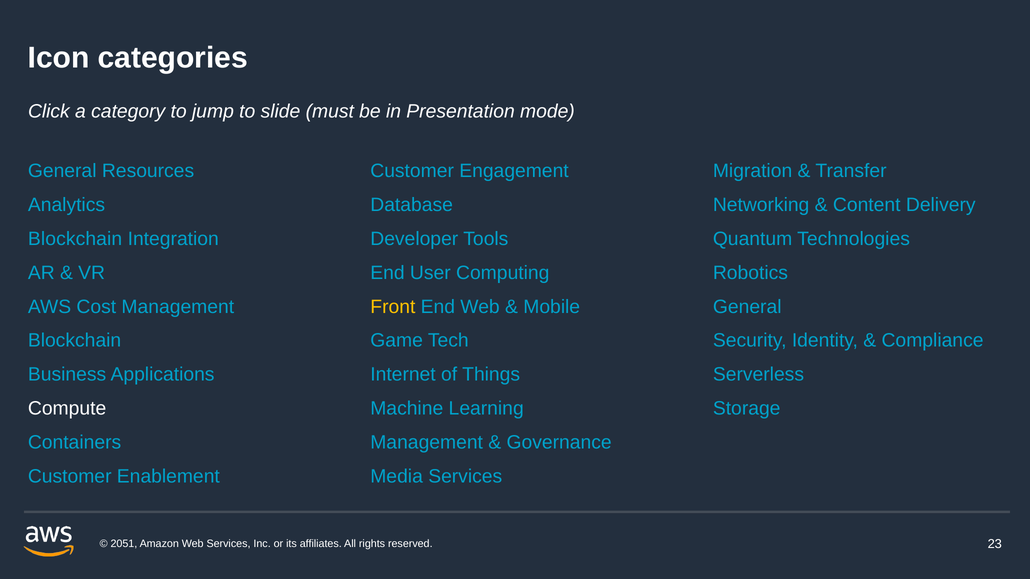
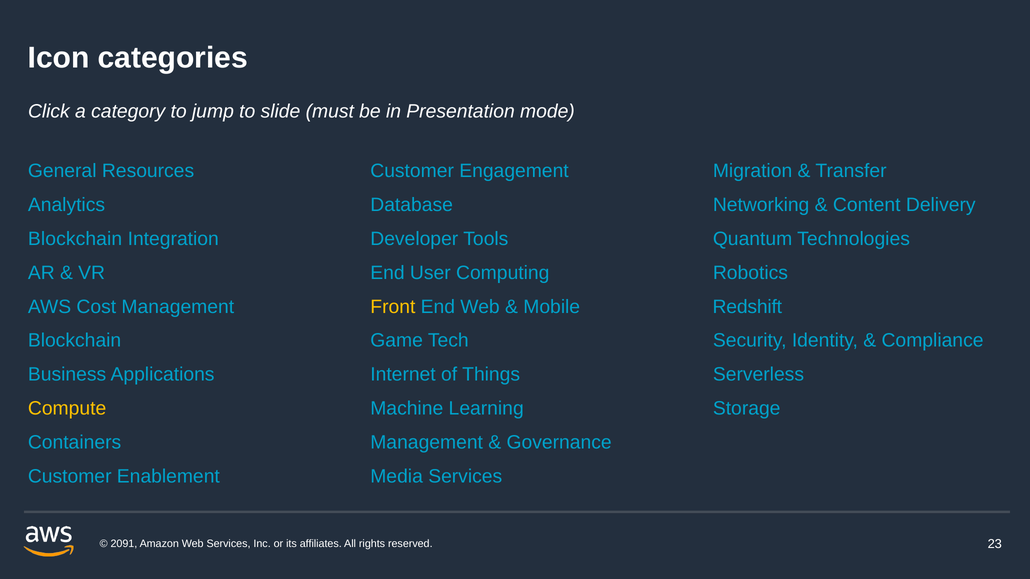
General at (747, 307): General -> Redshift
Compute colour: white -> yellow
2051: 2051 -> 2091
